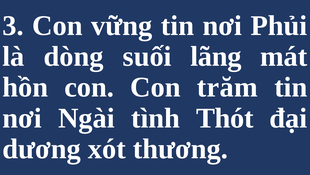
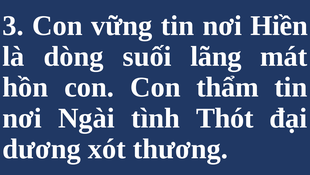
Phủi: Phủi -> Hiền
trăm: trăm -> thẩm
